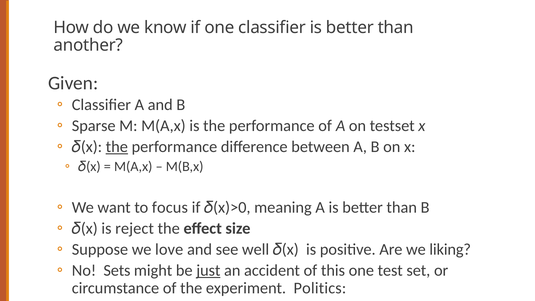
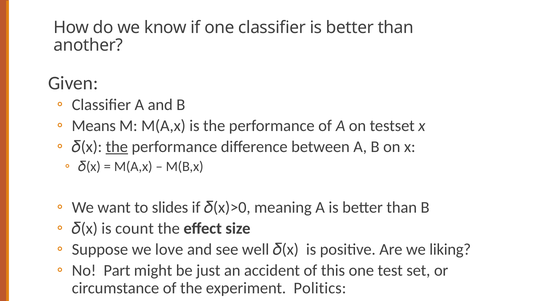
Sparse: Sparse -> Means
focus: focus -> slides
reject: reject -> count
Sets: Sets -> Part
just underline: present -> none
